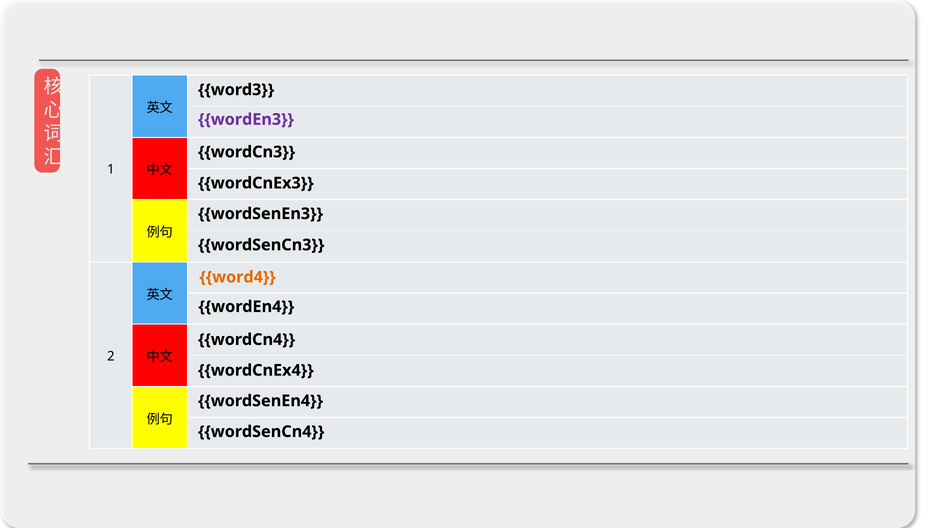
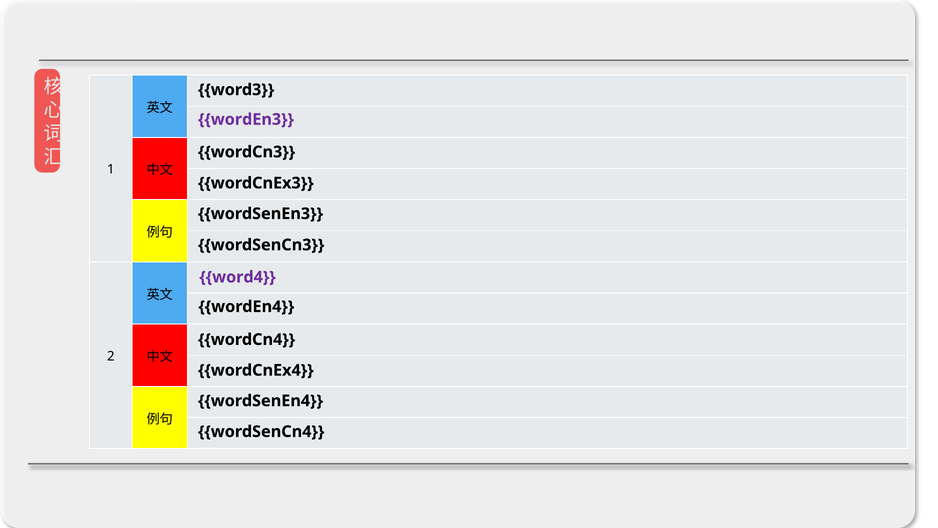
word4 colour: orange -> purple
